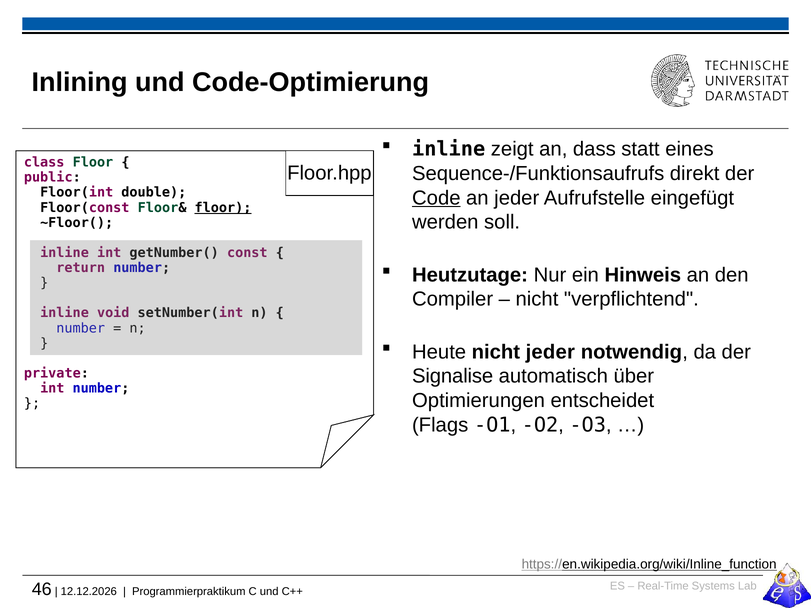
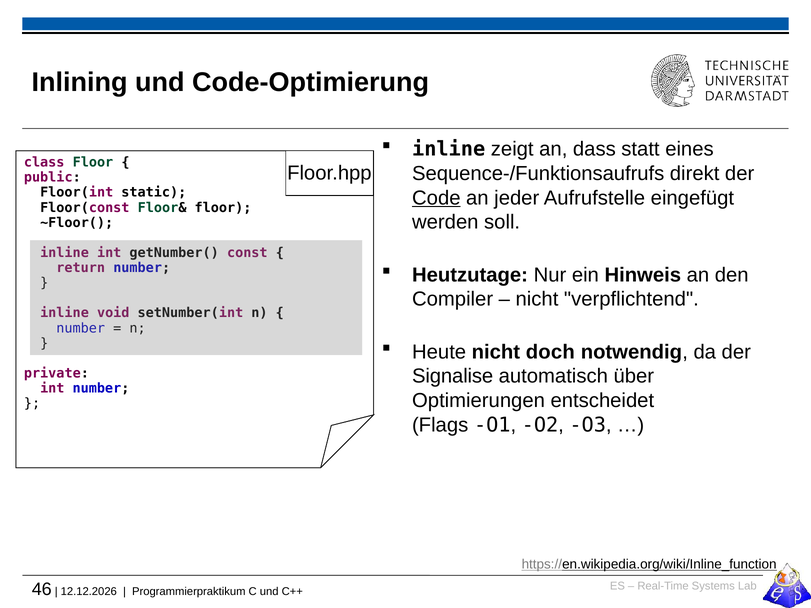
double: double -> static
floor at (223, 208) underline: present -> none
nicht jeder: jeder -> doch
